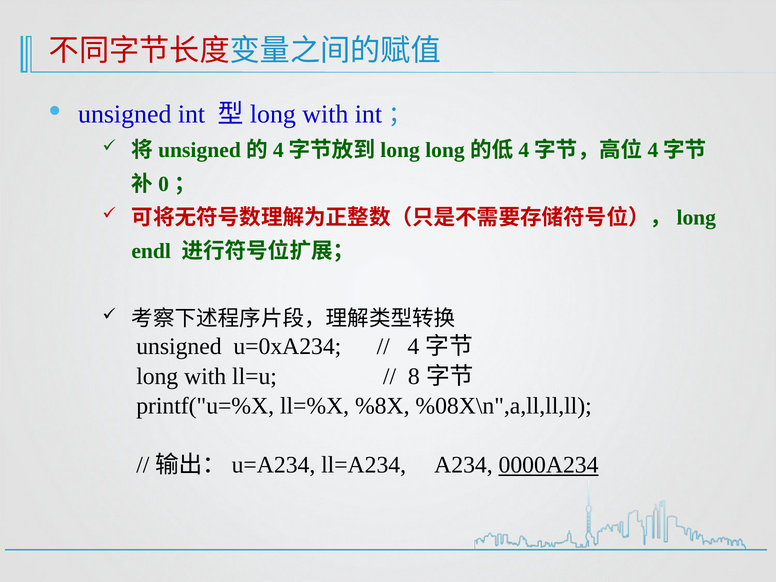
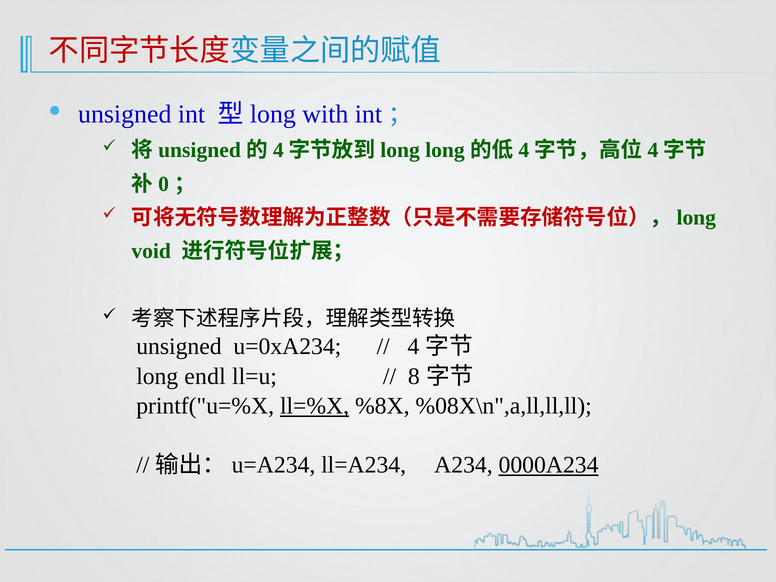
endl: endl -> void
with at (205, 376): with -> endl
ll=%X underline: none -> present
